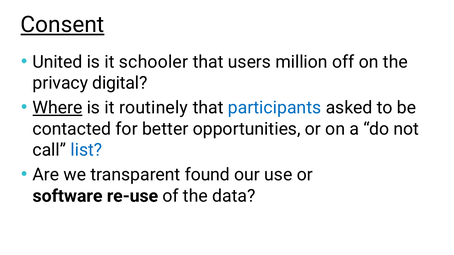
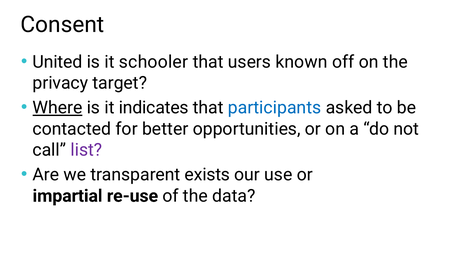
Consent underline: present -> none
million: million -> known
digital: digital -> target
routinely: routinely -> indicates
list colour: blue -> purple
found: found -> exists
software: software -> impartial
